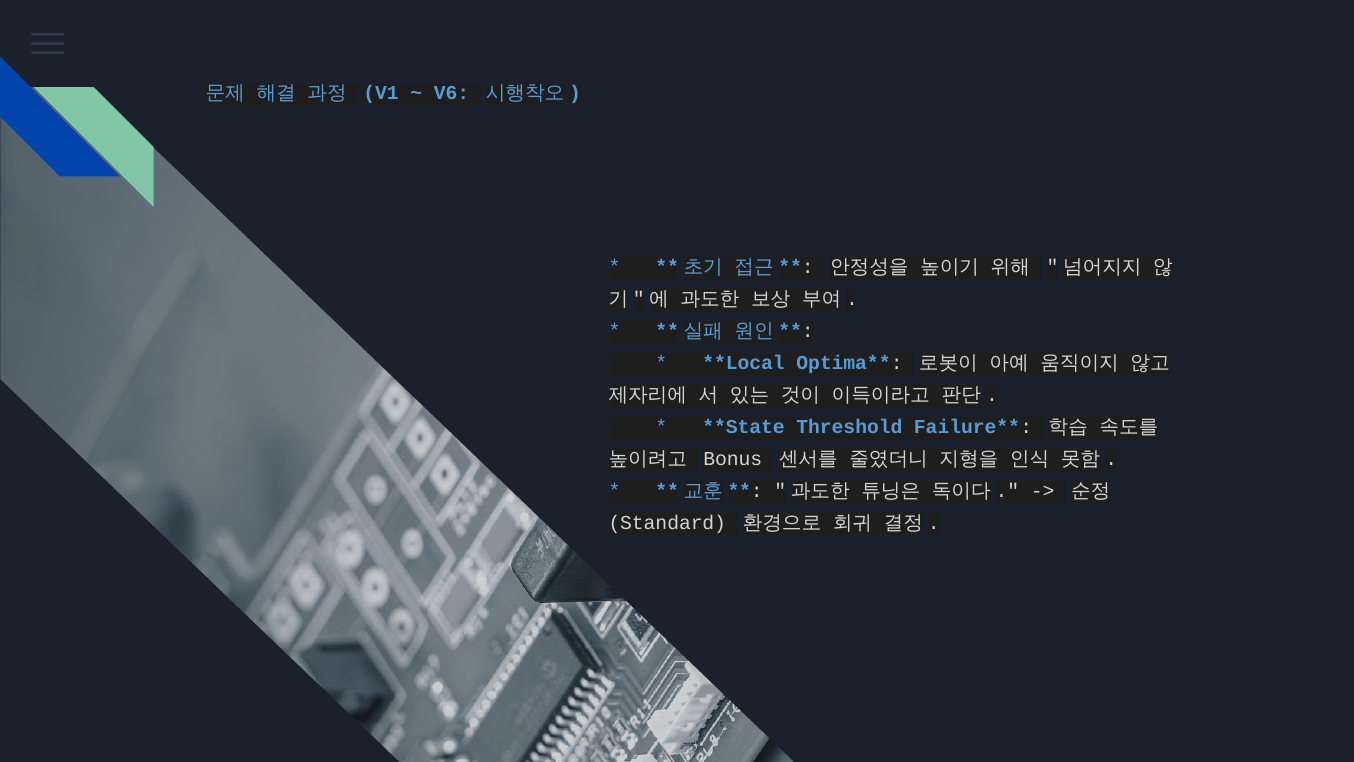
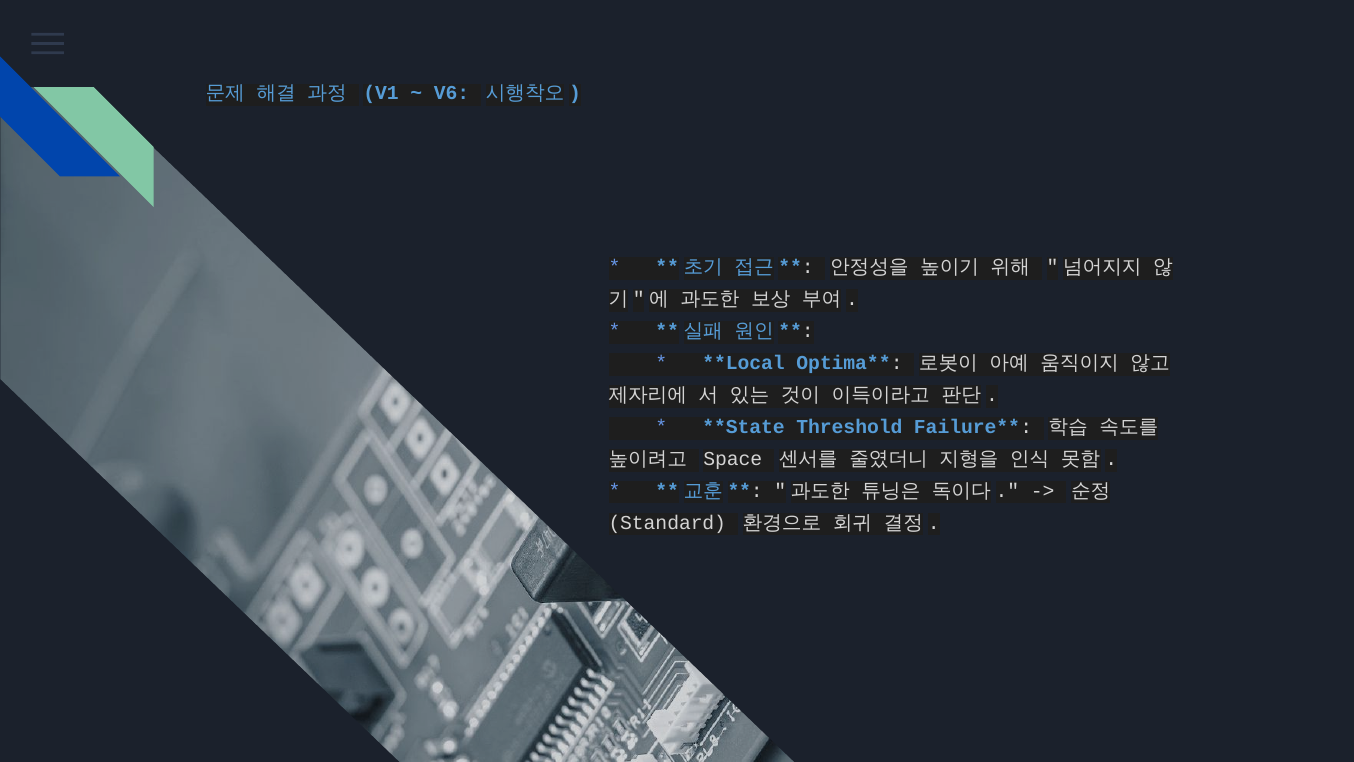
Bonus: Bonus -> Space
